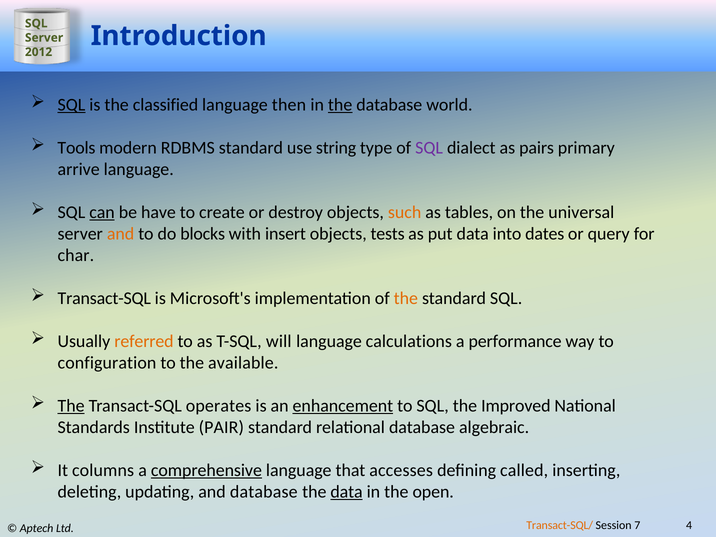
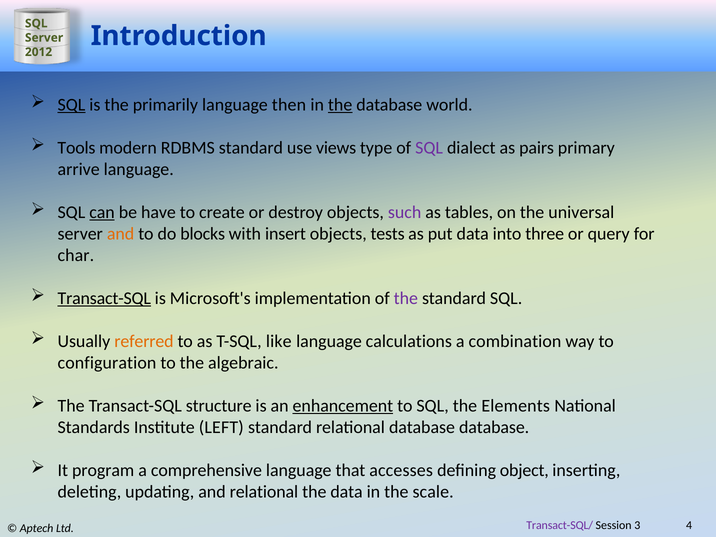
classified: classified -> primarily
string: string -> views
such colour: orange -> purple
dates: dates -> three
Transact-SQL at (104, 298) underline: none -> present
the at (406, 298) colour: orange -> purple
will: will -> like
performance: performance -> combination
available: available -> algebraic
The at (71, 406) underline: present -> none
operates: operates -> structure
Improved: Improved -> Elements
PAIR: PAIR -> LEFT
database algebraic: algebraic -> database
columns: columns -> program
comprehensive underline: present -> none
called: called -> object
and database: database -> relational
data at (347, 492) underline: present -> none
open: open -> scale
Transact-SQL/ colour: orange -> purple
7: 7 -> 3
